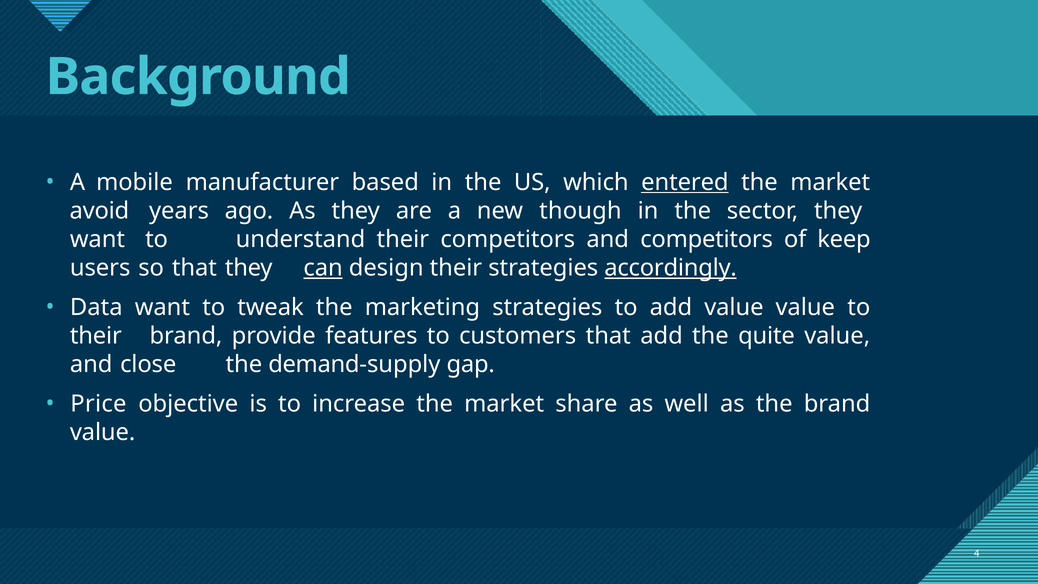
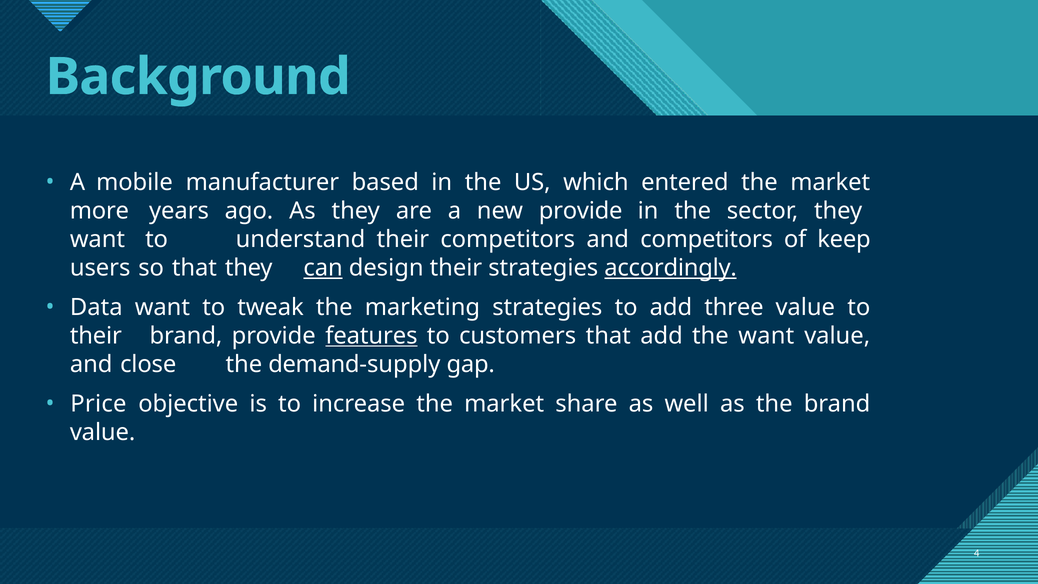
entered underline: present -> none
avoid: avoid -> more
new though: though -> provide
add value: value -> three
features underline: none -> present
the quite: quite -> want
